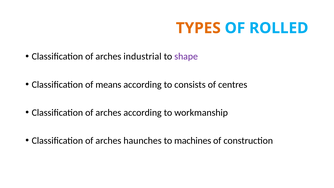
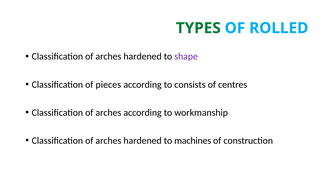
TYPES colour: orange -> green
industrial at (142, 56): industrial -> hardened
means: means -> pieces
haunches at (143, 140): haunches -> hardened
